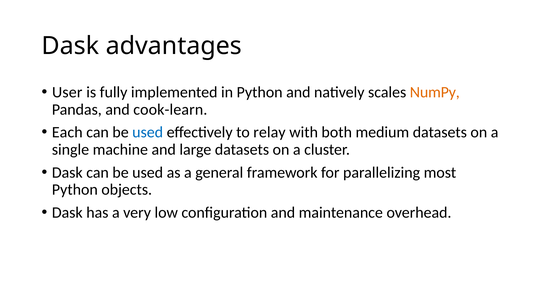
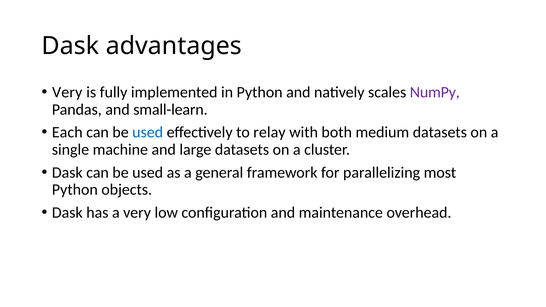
User at (67, 92): User -> Very
NumPy colour: orange -> purple
cook-learn: cook-learn -> small-learn
